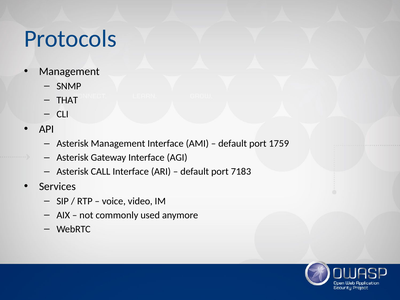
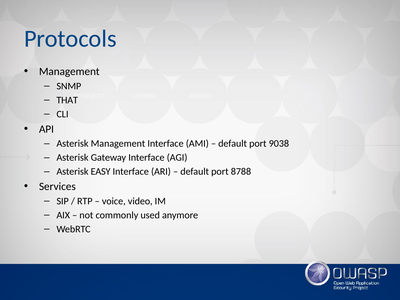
1759: 1759 -> 9038
CALL: CALL -> EASY
7183: 7183 -> 8788
